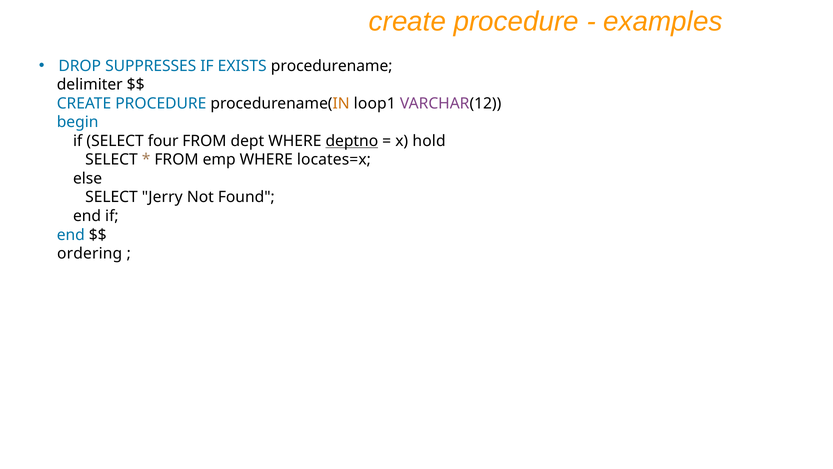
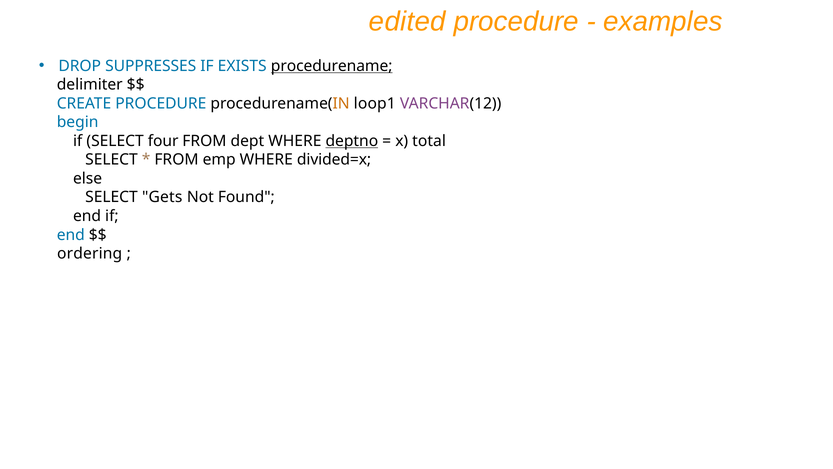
create at (407, 22): create -> edited
procedurename underline: none -> present
hold: hold -> total
locates=x: locates=x -> divided=x
Jerry: Jerry -> Gets
